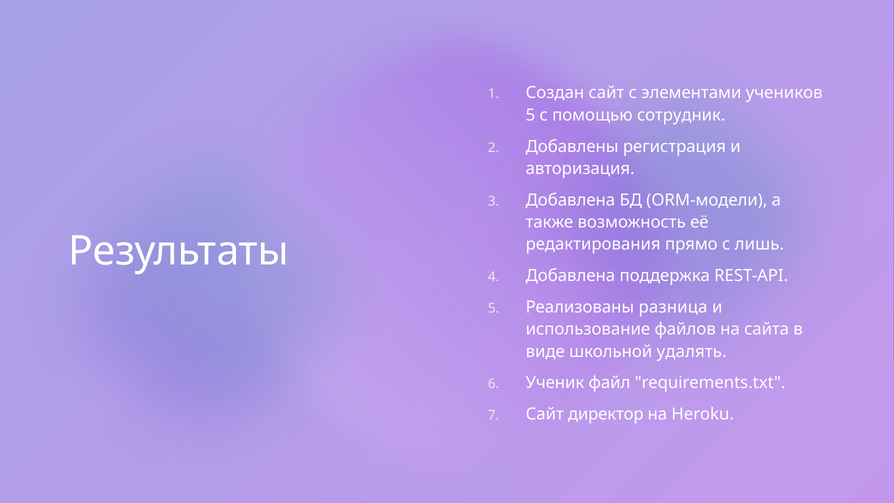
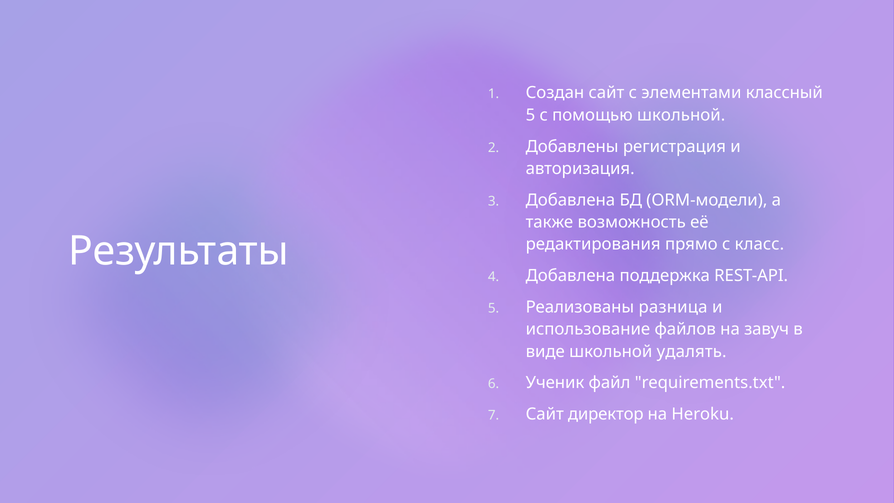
учеников: учеников -> классный
помощью сотрудник: сотрудник -> школьной
лишь: лишь -> класс
сайта: сайта -> завуч
